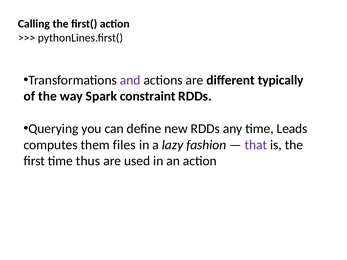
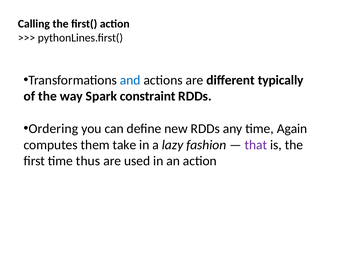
and colour: purple -> blue
Querying: Querying -> Ordering
Leads: Leads -> Again
files: files -> take
